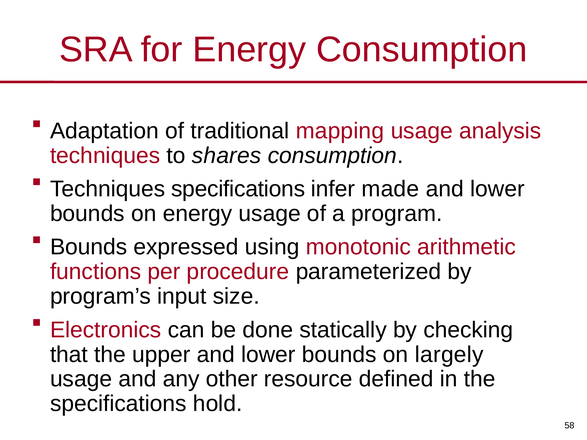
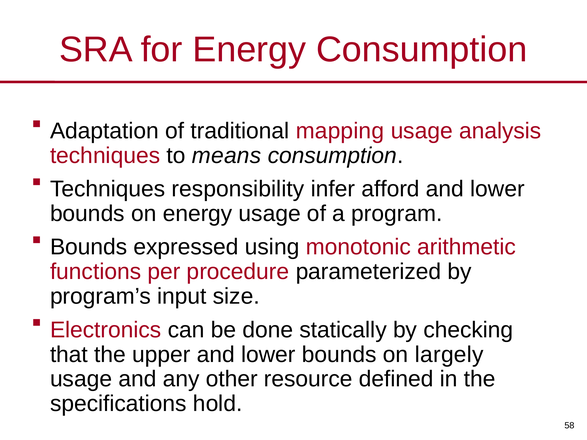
shares: shares -> means
Techniques specifications: specifications -> responsibility
made: made -> afford
